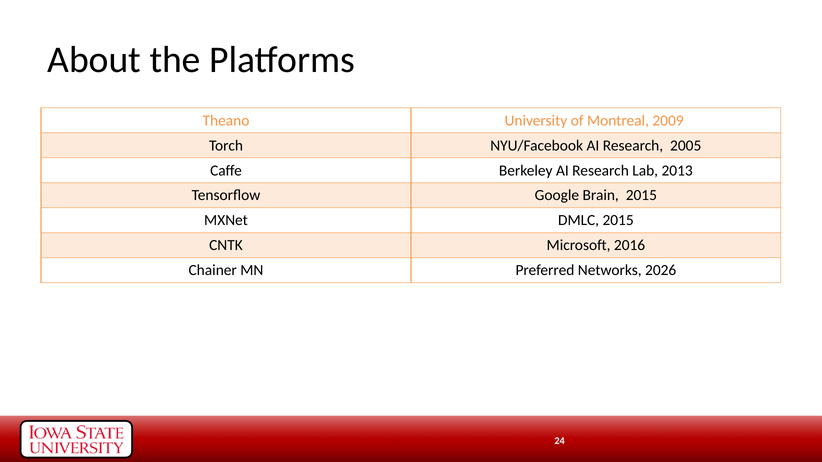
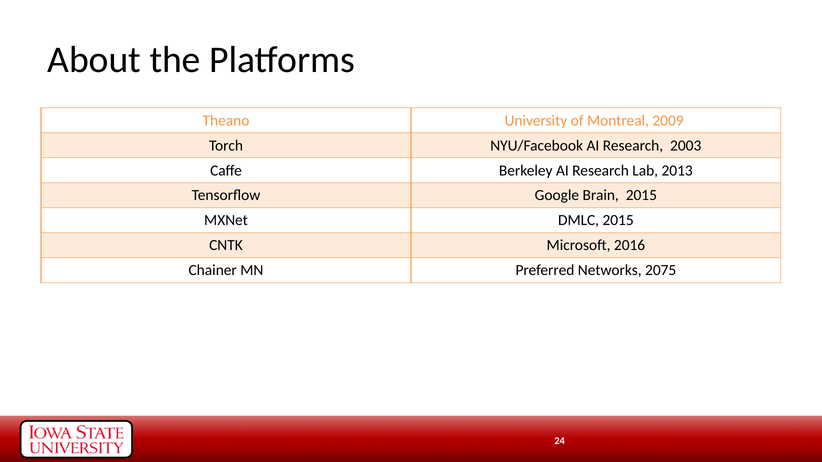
2005: 2005 -> 2003
2026: 2026 -> 2075
